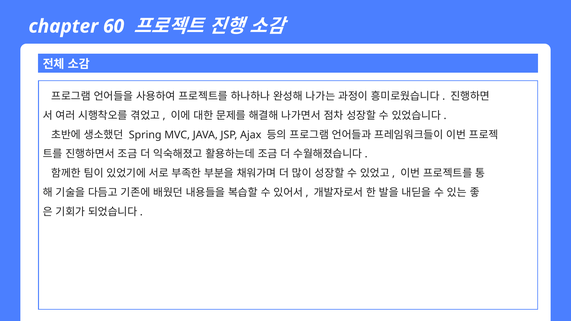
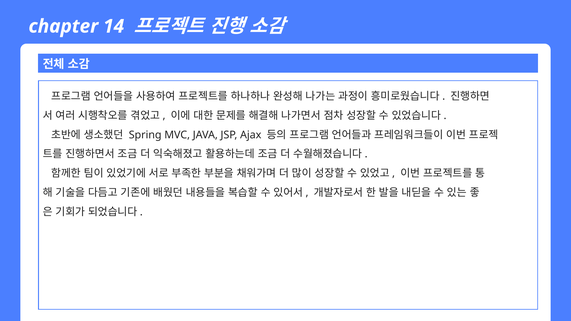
60: 60 -> 14
